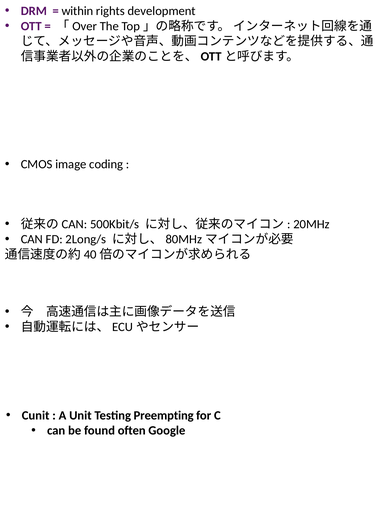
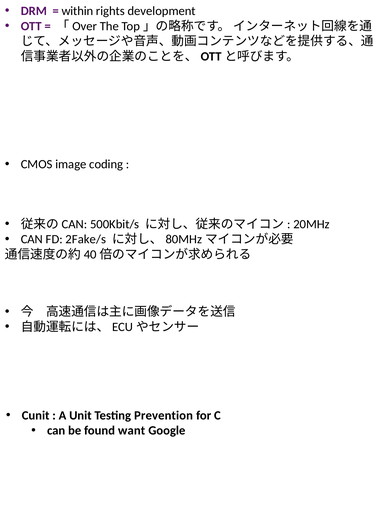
2Long/s: 2Long/s -> 2Fake/s
Preempting: Preempting -> Prevention
often: often -> want
